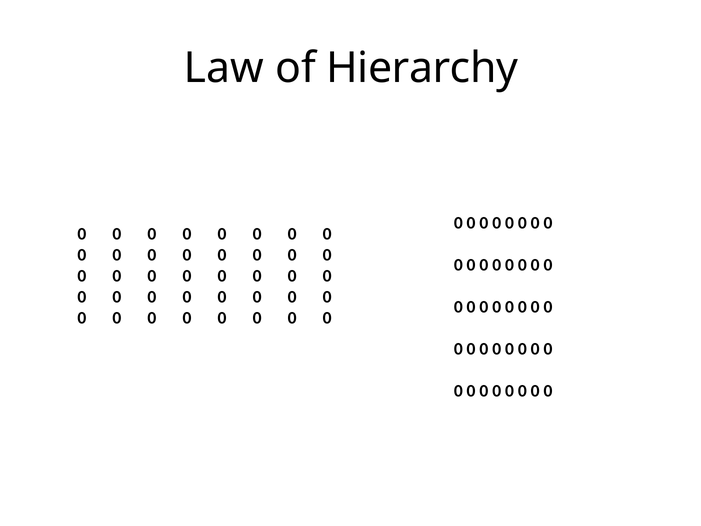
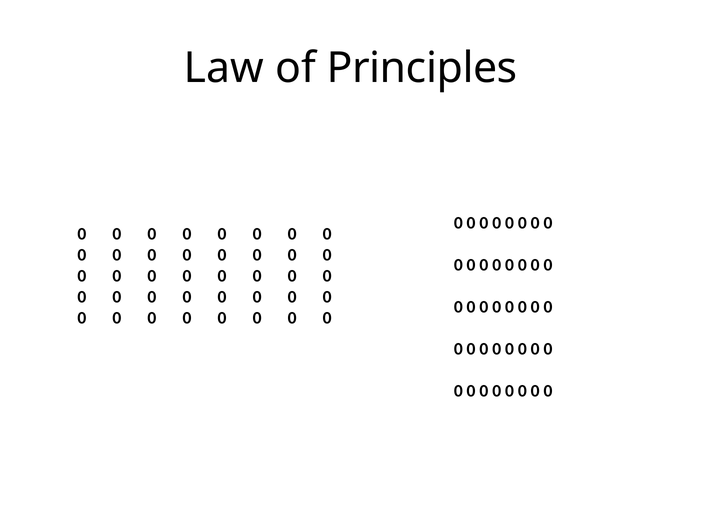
Hierarchy: Hierarchy -> Principles
